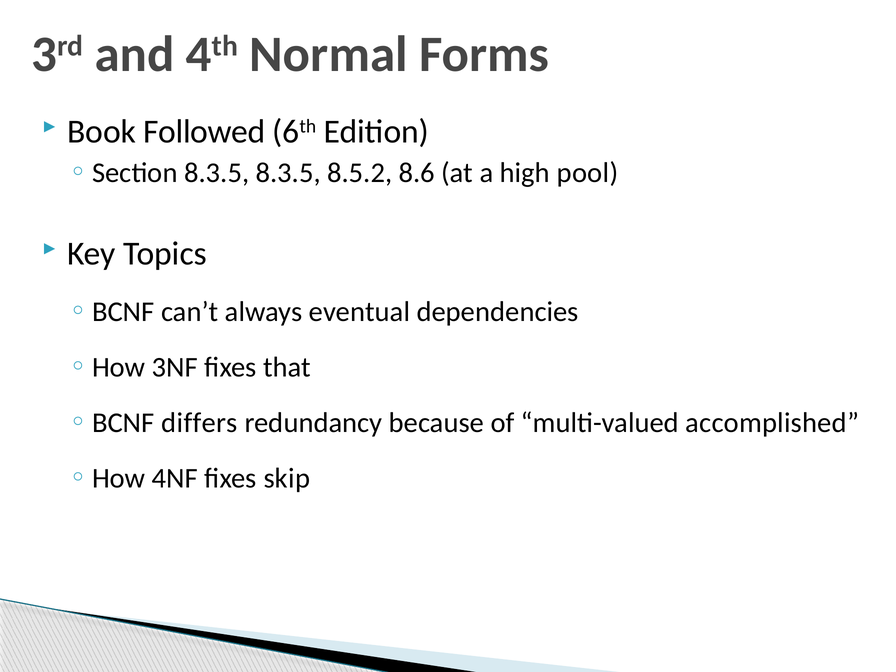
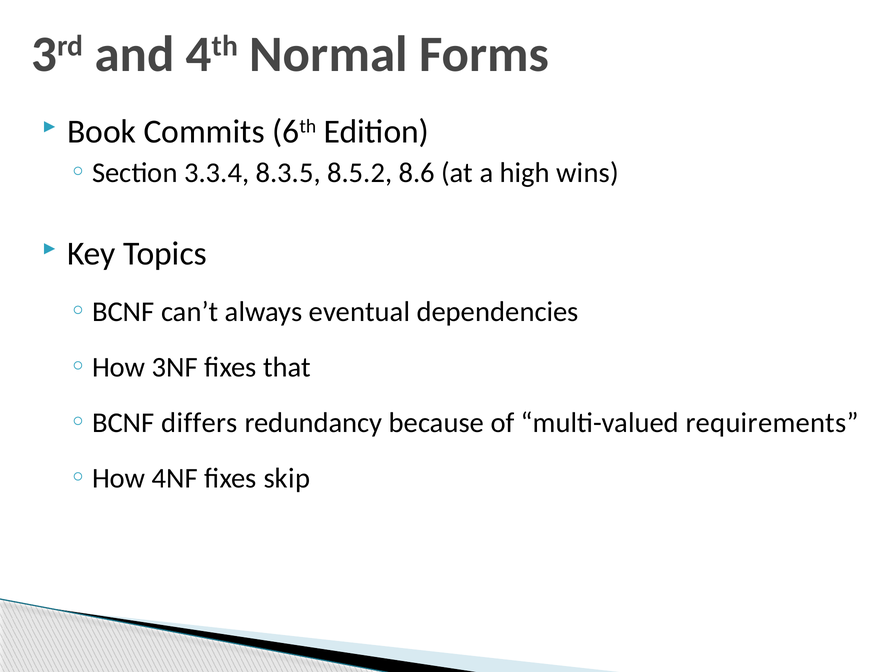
Followed: Followed -> Commits
8.3.5 at (217, 173): 8.3.5 -> 3.3.4
pool: pool -> wins
accomplished: accomplished -> requirements
